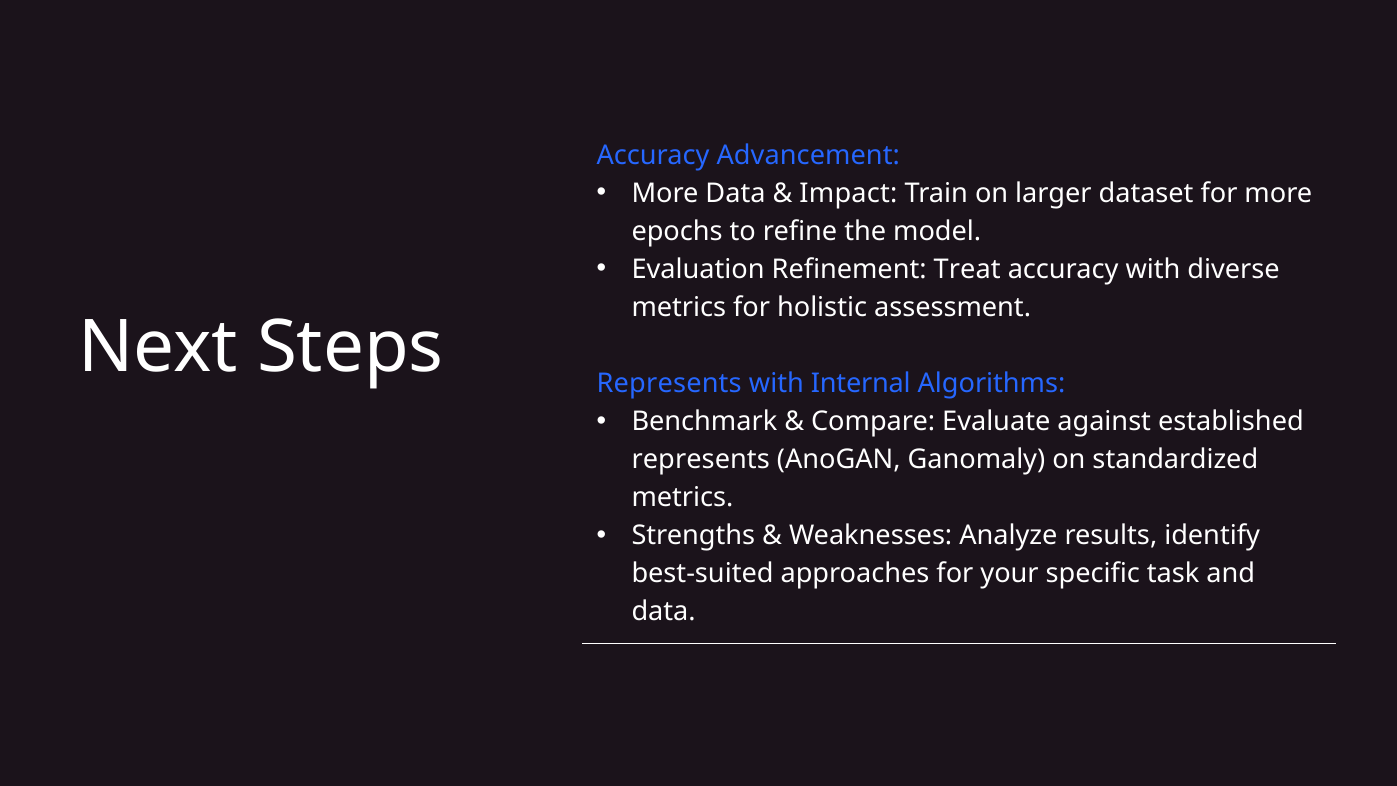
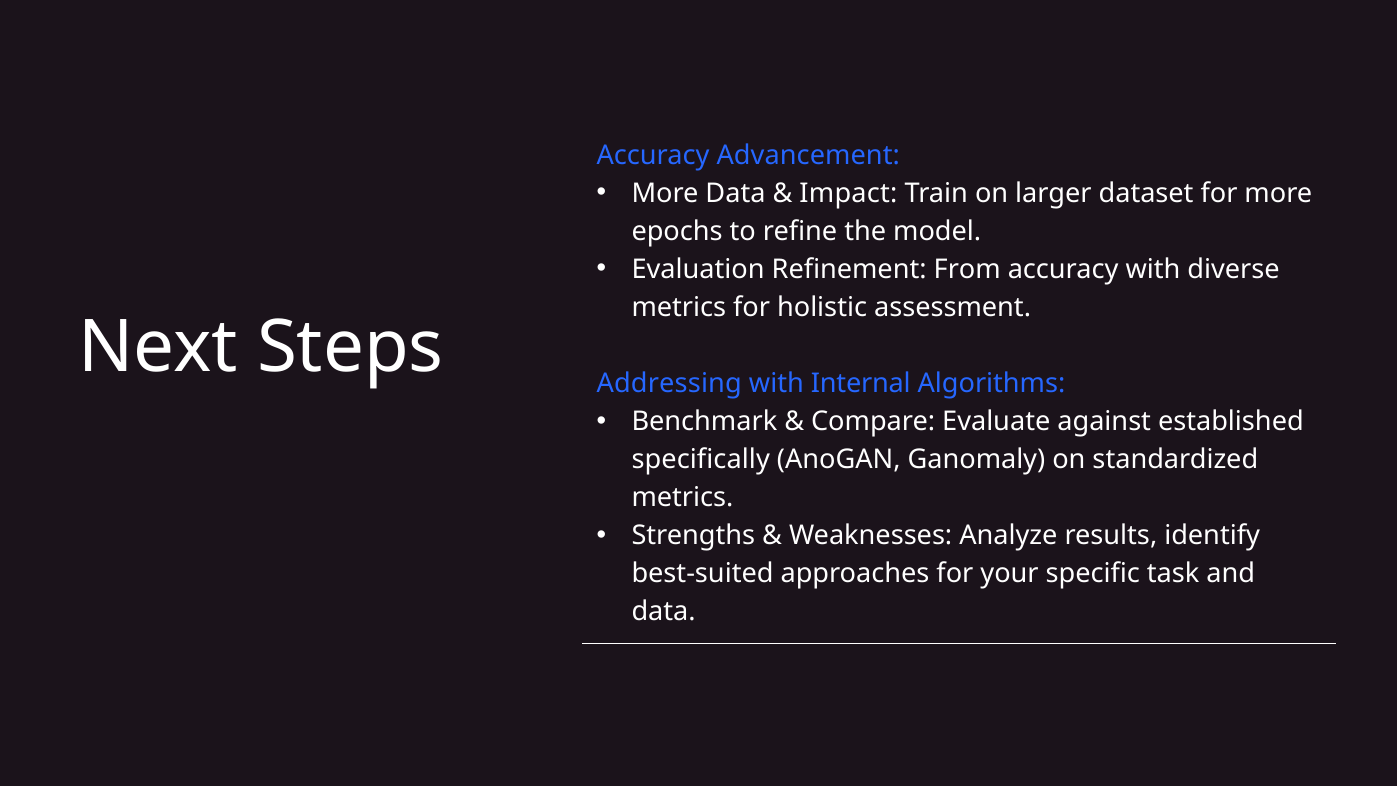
Treat: Treat -> From
Represents at (669, 383): Represents -> Addressing
represents at (701, 459): represents -> specifically
